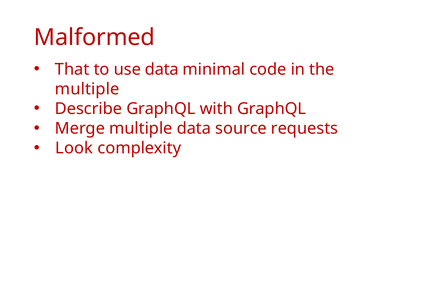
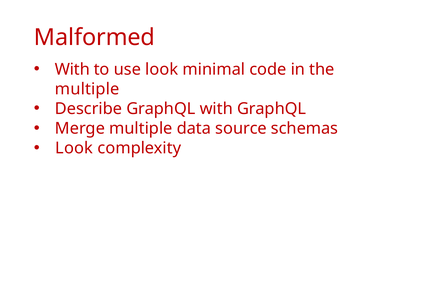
That at (72, 69): That -> With
use data: data -> look
requests: requests -> schemas
